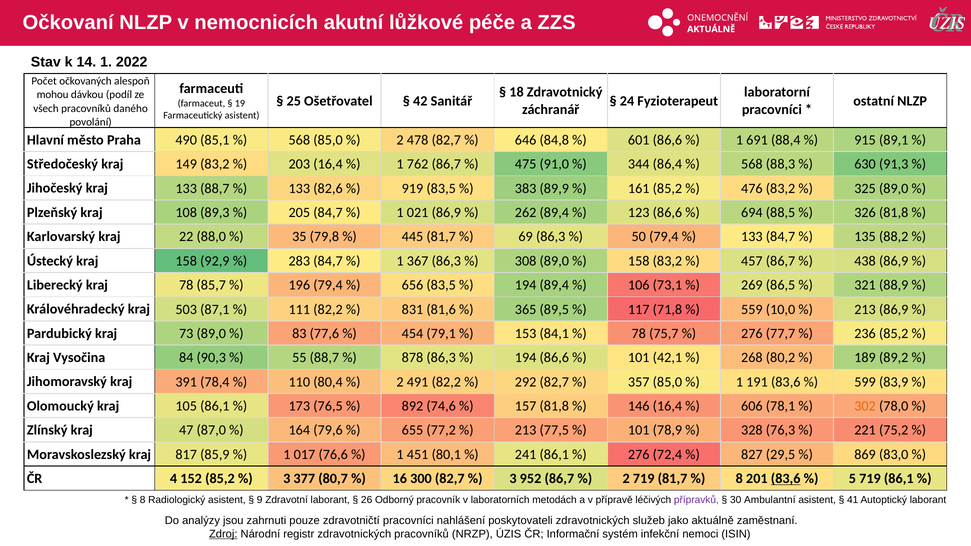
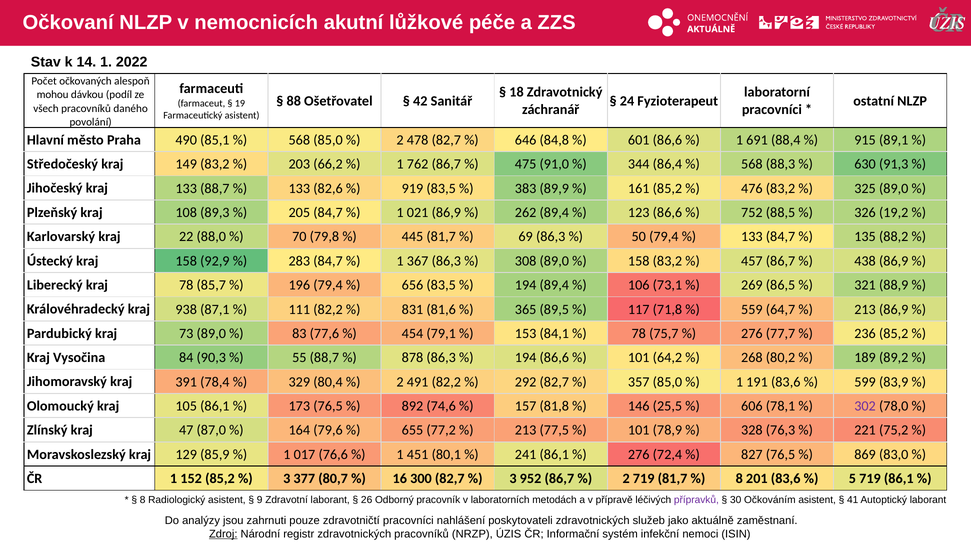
25: 25 -> 88
203 16,4: 16,4 -> 66,2
694: 694 -> 752
326 81,8: 81,8 -> 19,2
35: 35 -> 70
503: 503 -> 938
10,0: 10,0 -> 64,7
42,1: 42,1 -> 64,2
110: 110 -> 329
146 16,4: 16,4 -> 25,5
302 colour: orange -> purple
817: 817 -> 129
827 29,5: 29,5 -> 76,5
ČR 4: 4 -> 1
83,6 at (786, 479) underline: present -> none
Ambulantní: Ambulantní -> Očkováním
